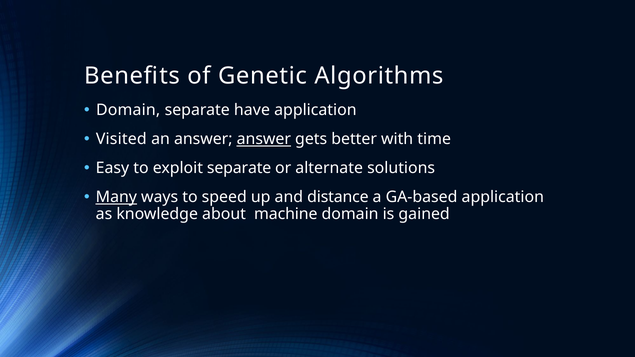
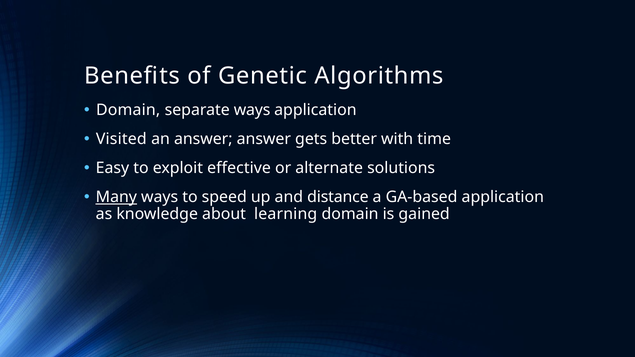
separate have: have -> ways
answer at (264, 139) underline: present -> none
exploit separate: separate -> effective
machine: machine -> learning
